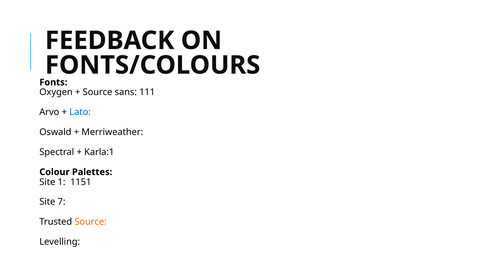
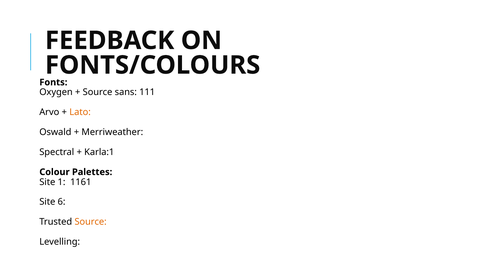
Lato colour: blue -> orange
1151: 1151 -> 1161
7: 7 -> 6
